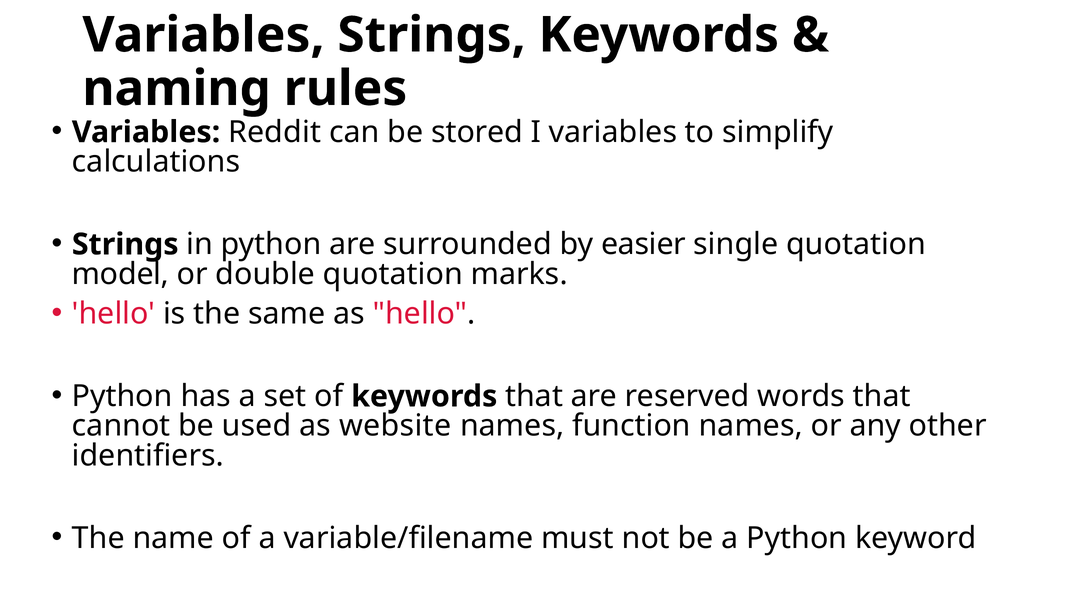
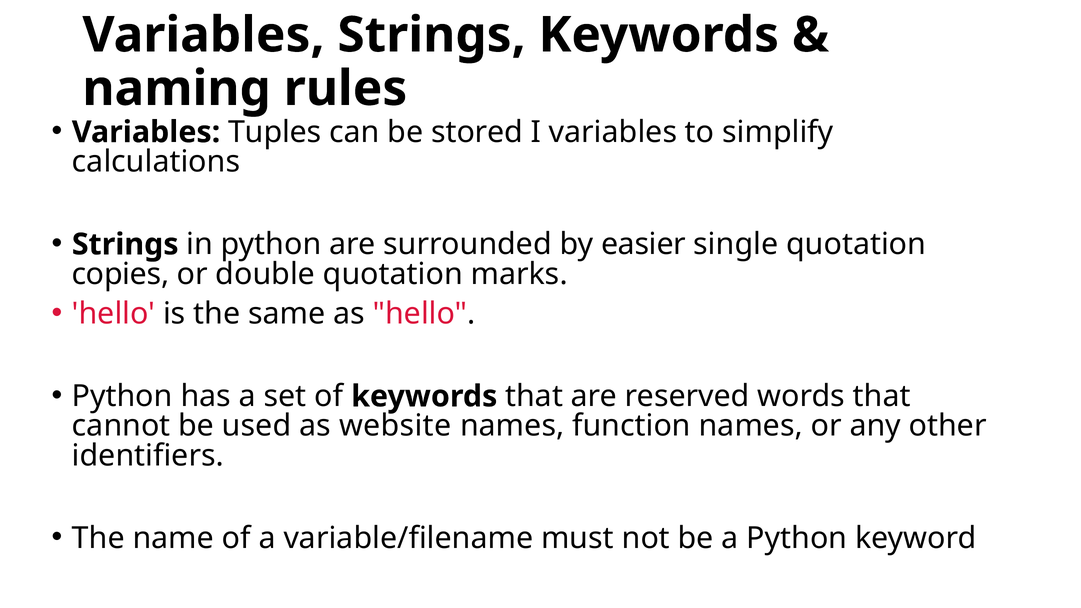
Reddit: Reddit -> Tuples
model: model -> copies
